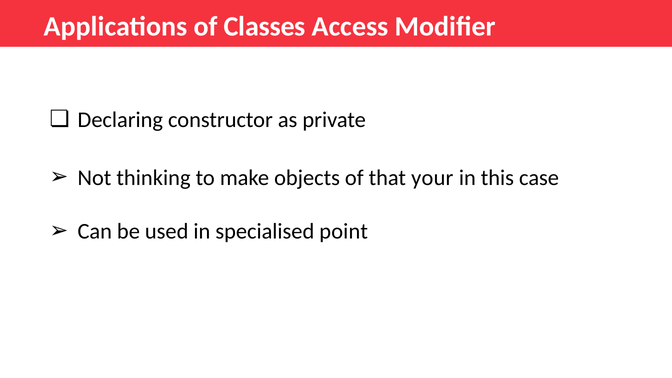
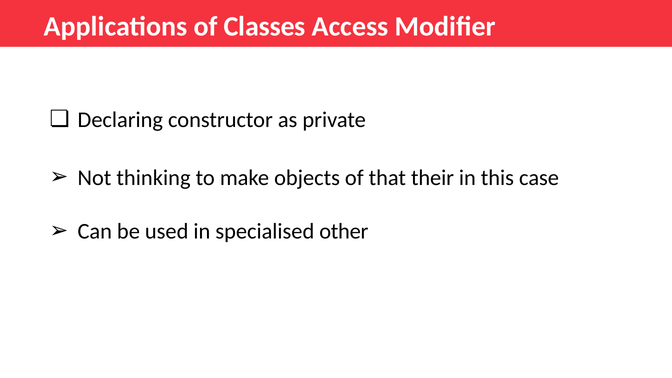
your: your -> their
point: point -> other
